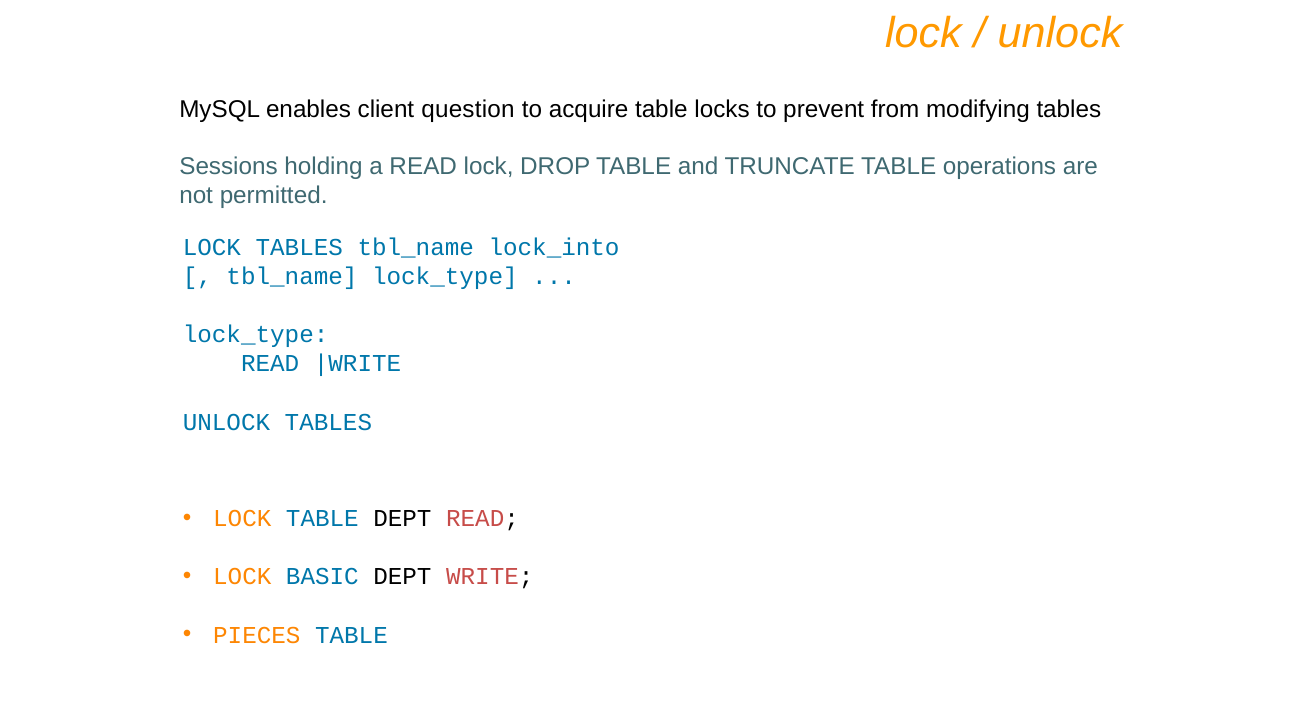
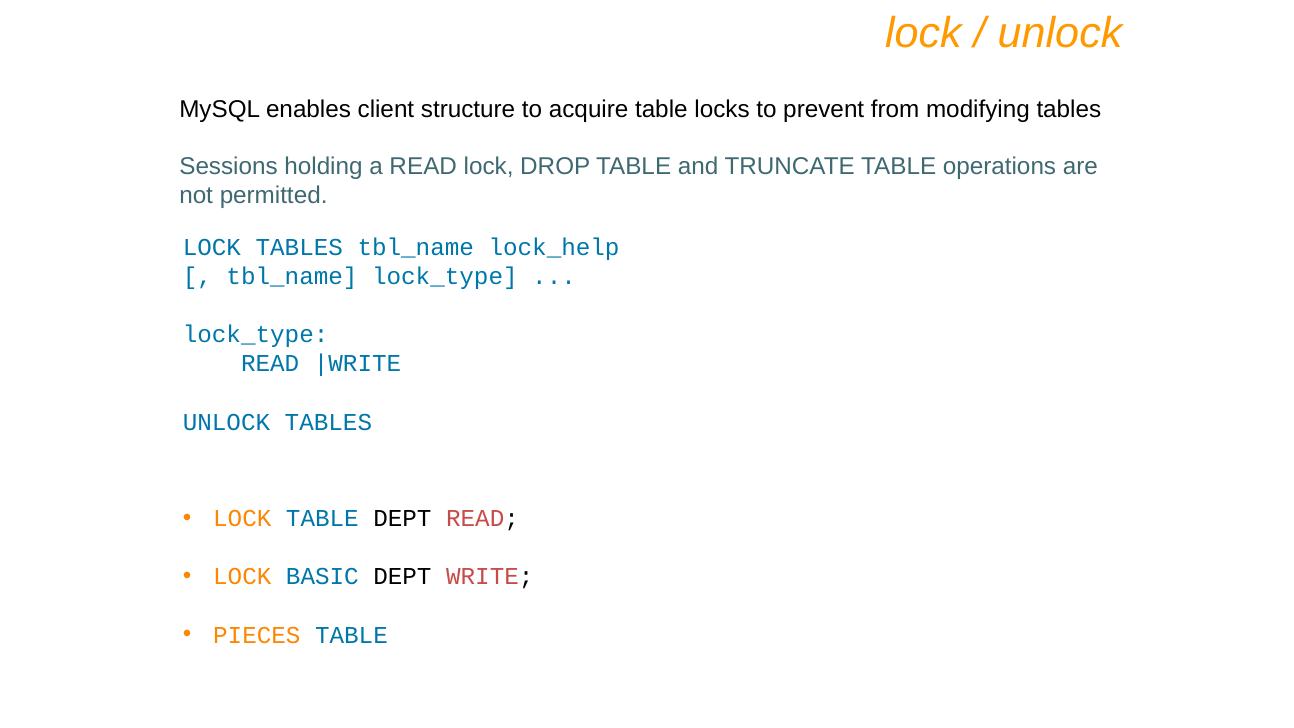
question: question -> structure
lock_into: lock_into -> lock_help
